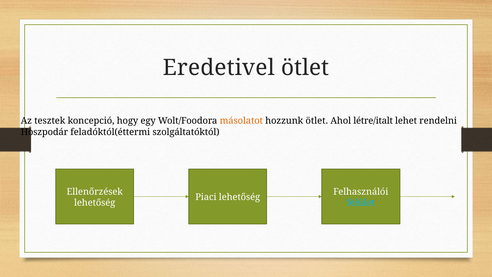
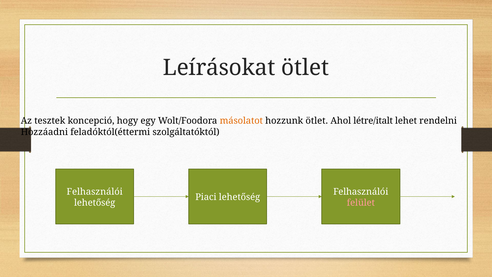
Eredetivel: Eredetivel -> Leírásokat
Hoszpodár: Hoszpodár -> Hozzáadni
Ellenőrzések at (95, 191): Ellenőrzések -> Felhasználói
felület colour: light blue -> pink
